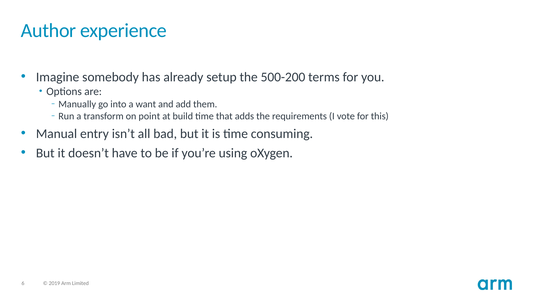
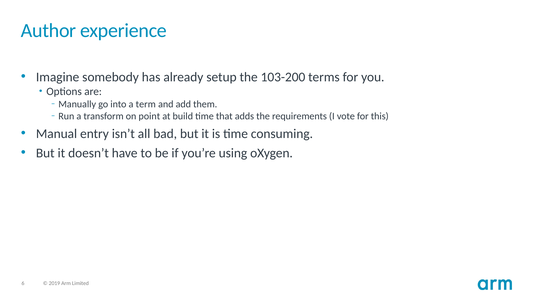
500-200: 500-200 -> 103-200
want: want -> term
